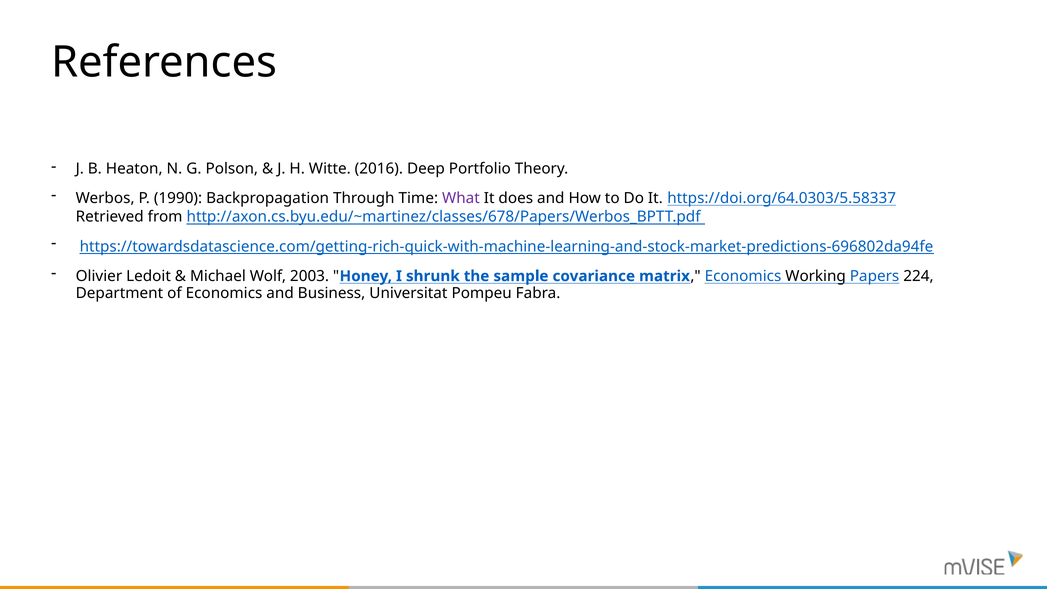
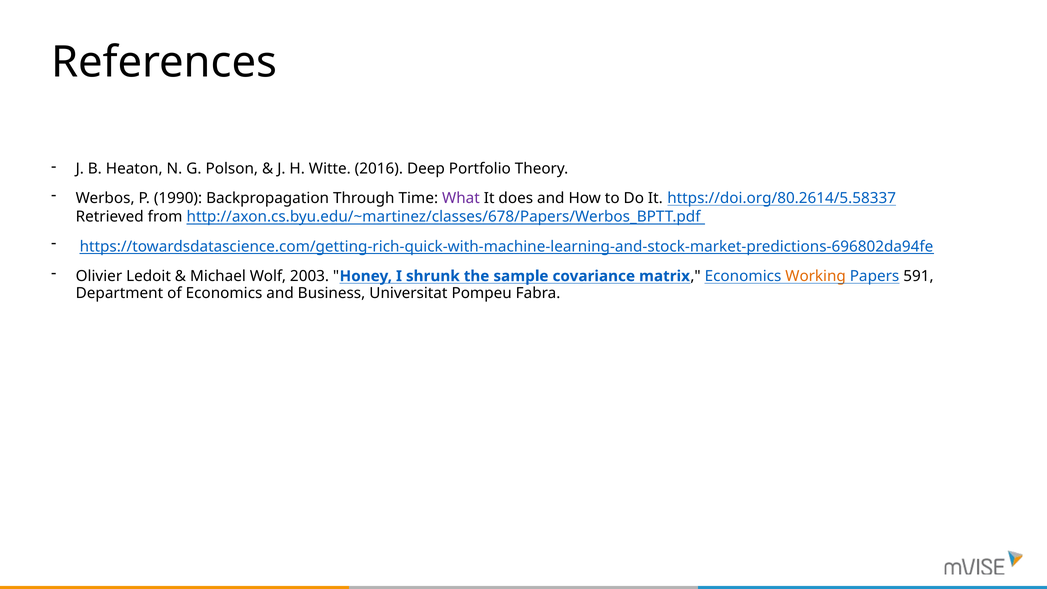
https://doi.org/64.0303/5.58337: https://doi.org/64.0303/5.58337 -> https://doi.org/80.2614/5.58337
Working colour: black -> orange
224: 224 -> 591
